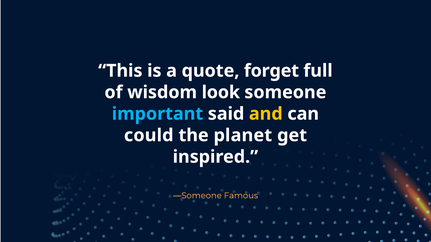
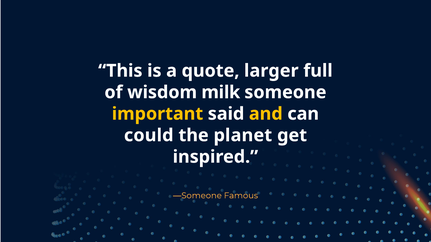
forget: forget -> larger
look: look -> milk
important colour: light blue -> yellow
